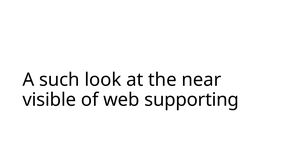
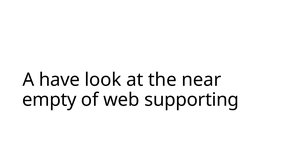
such: such -> have
visible: visible -> empty
